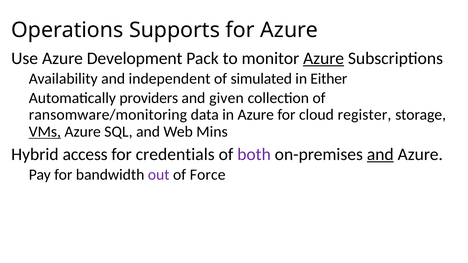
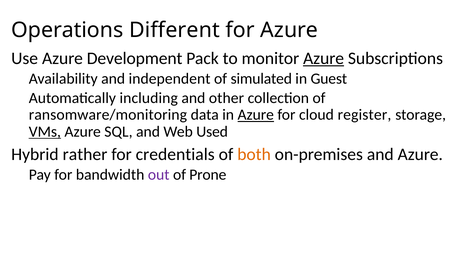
Supports: Supports -> Different
Either: Either -> Guest
providers: providers -> including
given: given -> other
Azure at (256, 115) underline: none -> present
Mins: Mins -> Used
access: access -> rather
both colour: purple -> orange
and at (380, 155) underline: present -> none
Force: Force -> Prone
